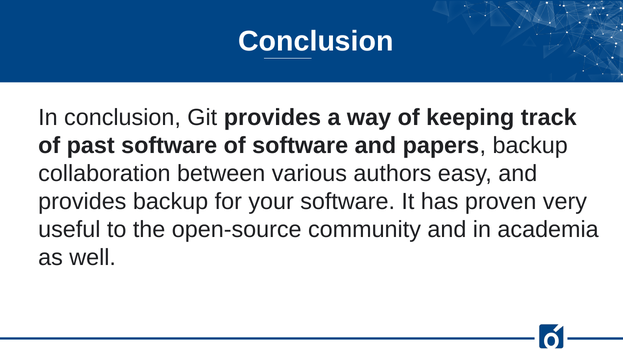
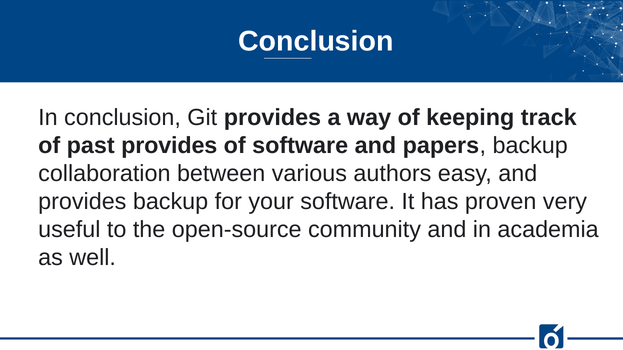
past software: software -> provides
